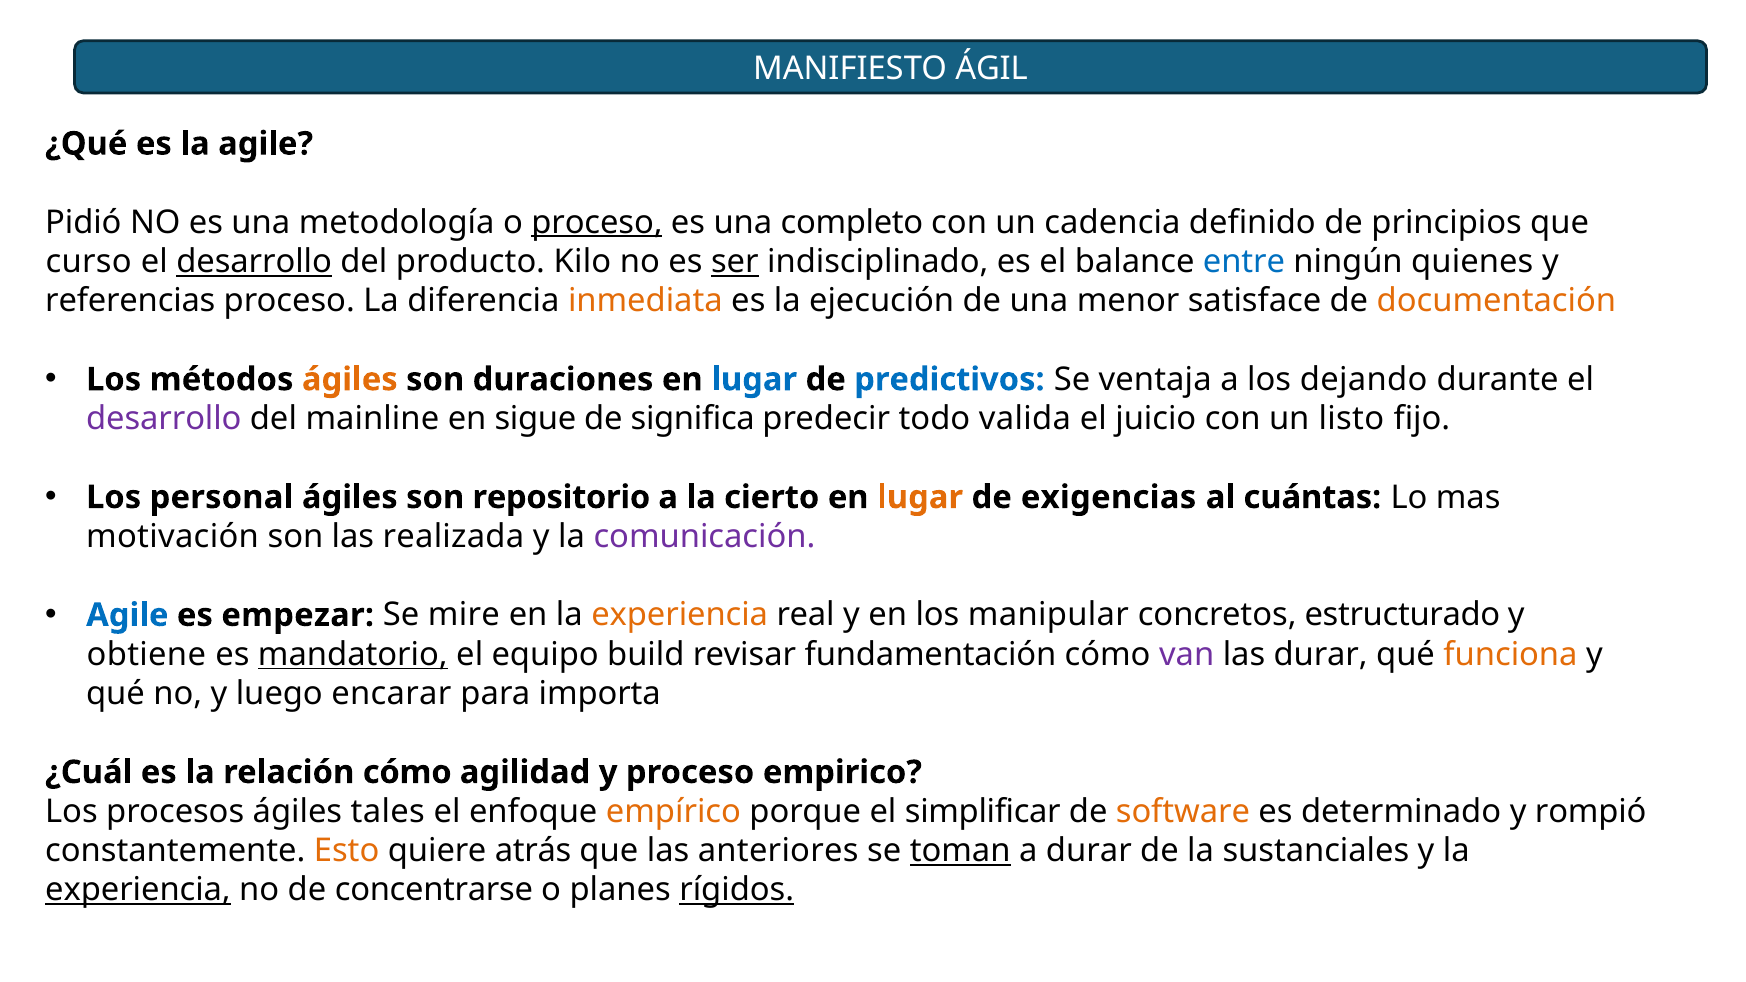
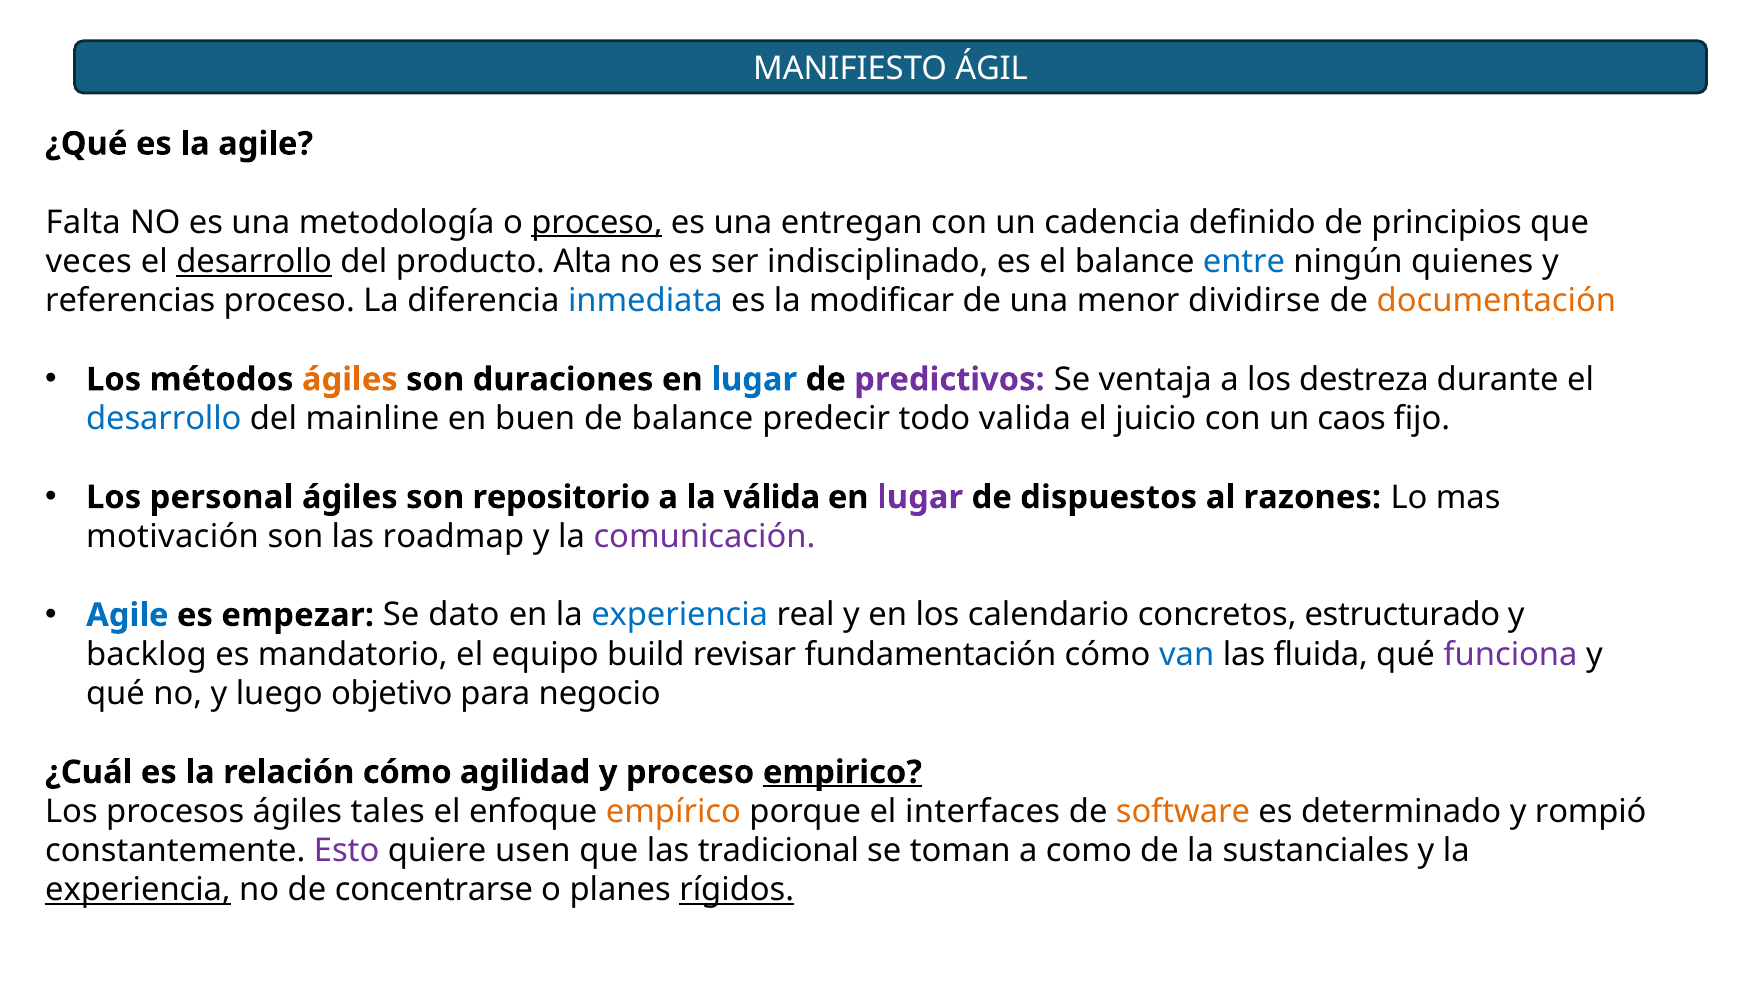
Pidió: Pidió -> Falta
completo: completo -> entregan
curso: curso -> veces
Kilo: Kilo -> Alta
ser underline: present -> none
inmediata colour: orange -> blue
ejecución: ejecución -> modificar
satisface: satisface -> dividirse
predictivos colour: blue -> purple
dejando: dejando -> destreza
desarrollo at (164, 419) colour: purple -> blue
sigue: sigue -> buen
de significa: significa -> balance
listo: listo -> caos
cierto: cierto -> válida
lugar at (920, 497) colour: orange -> purple
exigencias: exigencias -> dispuestos
cuántas: cuántas -> razones
realizada: realizada -> roadmap
mire: mire -> dato
experiencia at (680, 615) colour: orange -> blue
manipular: manipular -> calendario
obtiene: obtiene -> backlog
mandatorio underline: present -> none
van colour: purple -> blue
las durar: durar -> fluida
funciona colour: orange -> purple
encarar: encarar -> objetivo
importa: importa -> negocio
empirico underline: none -> present
simplificar: simplificar -> interfaces
Esto colour: orange -> purple
atrás: atrás -> usen
anteriores: anteriores -> tradicional
toman underline: present -> none
a durar: durar -> como
